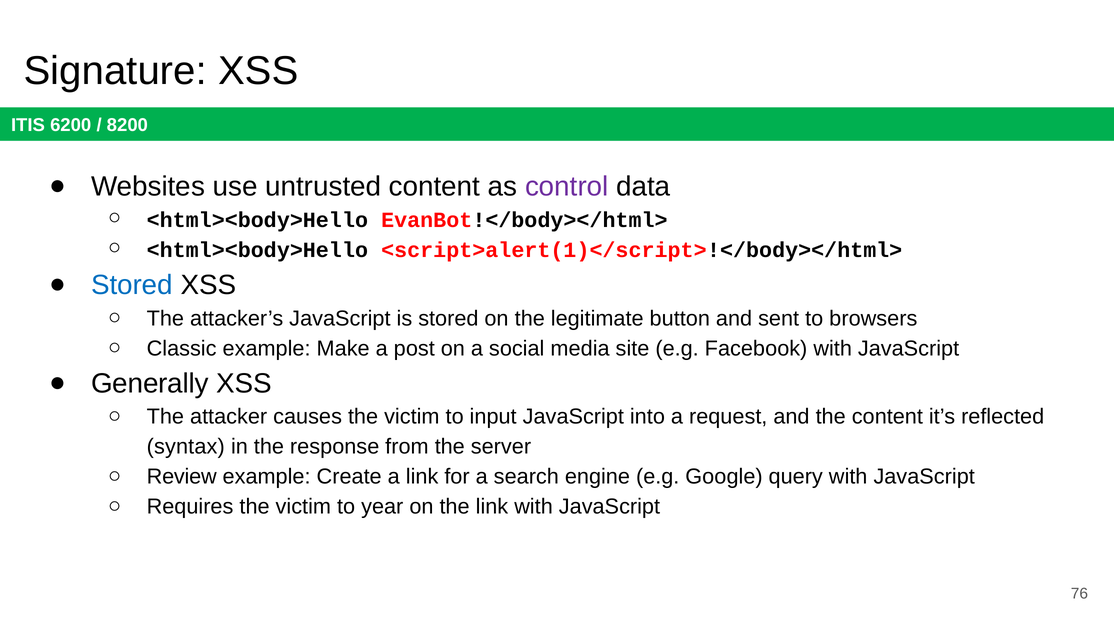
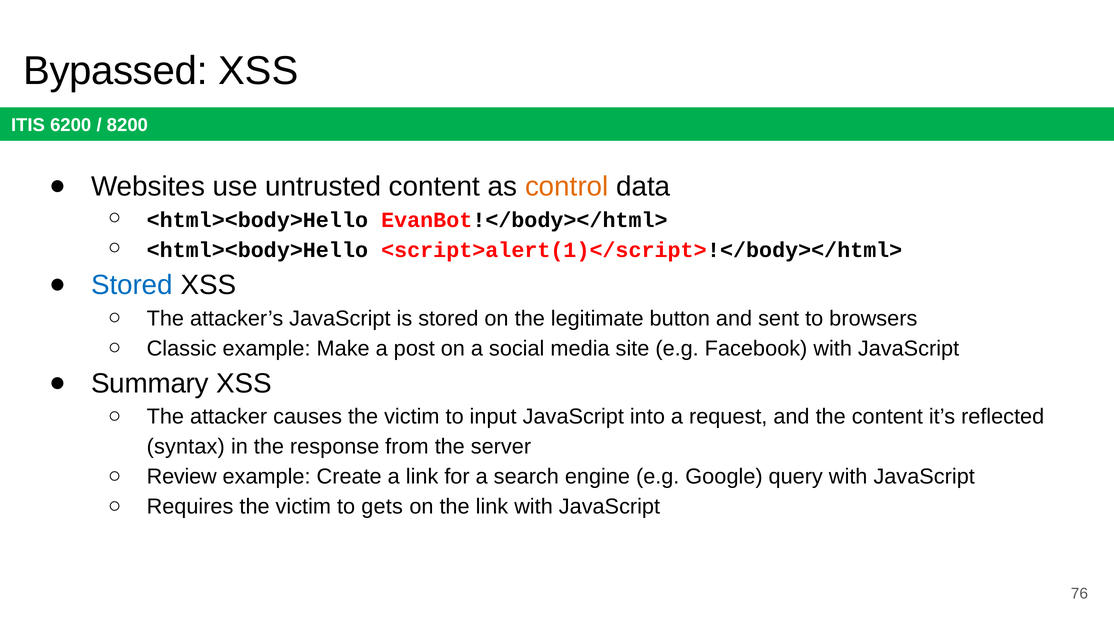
Signature: Signature -> Bypassed
control colour: purple -> orange
Generally: Generally -> Summary
year: year -> gets
